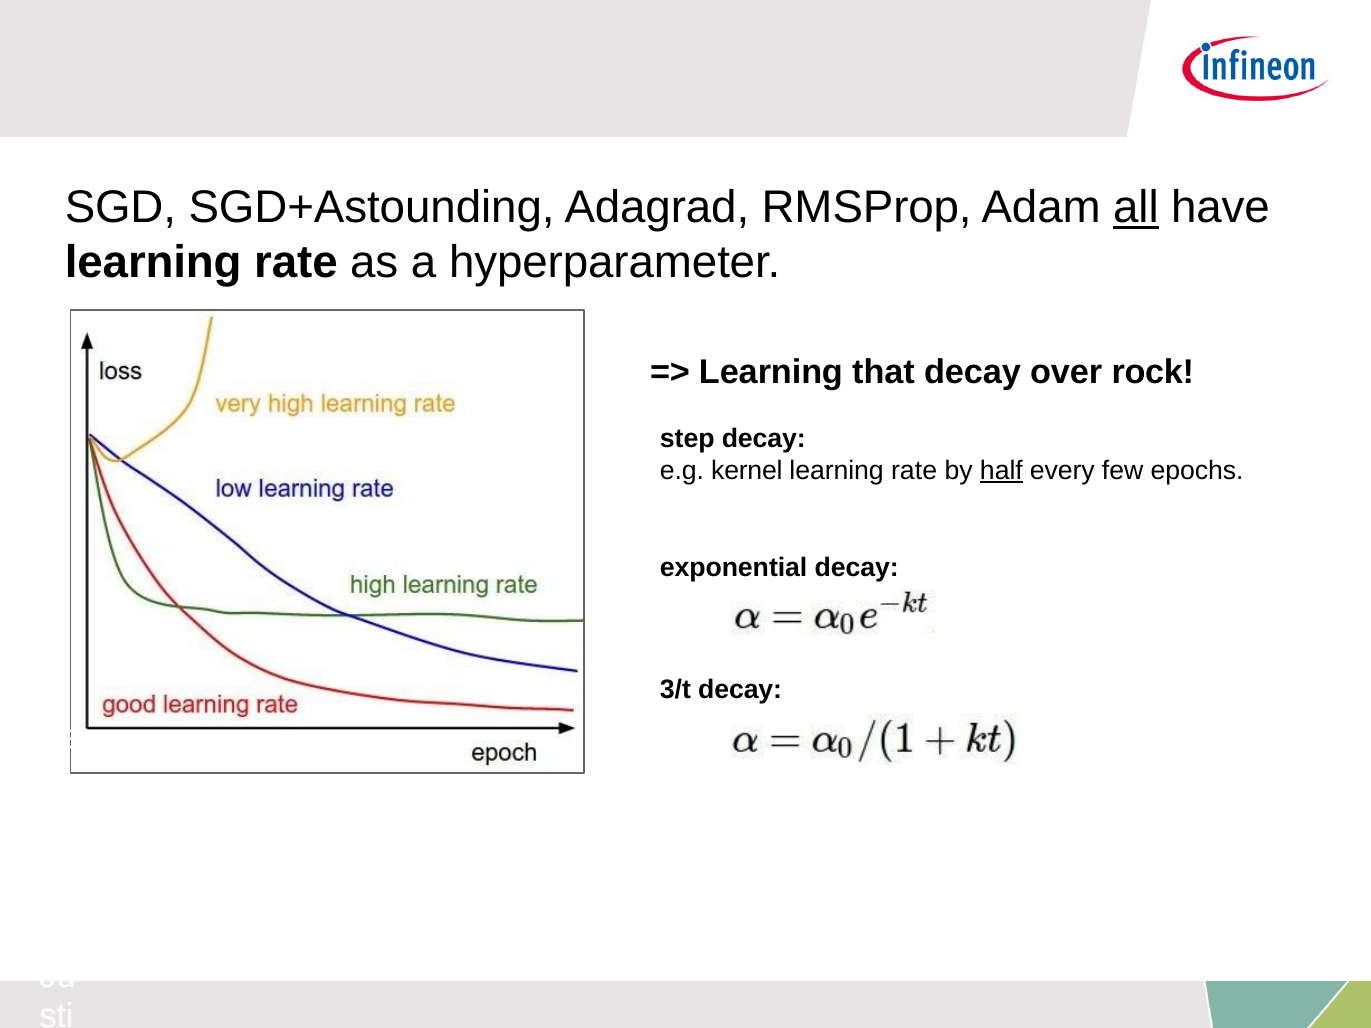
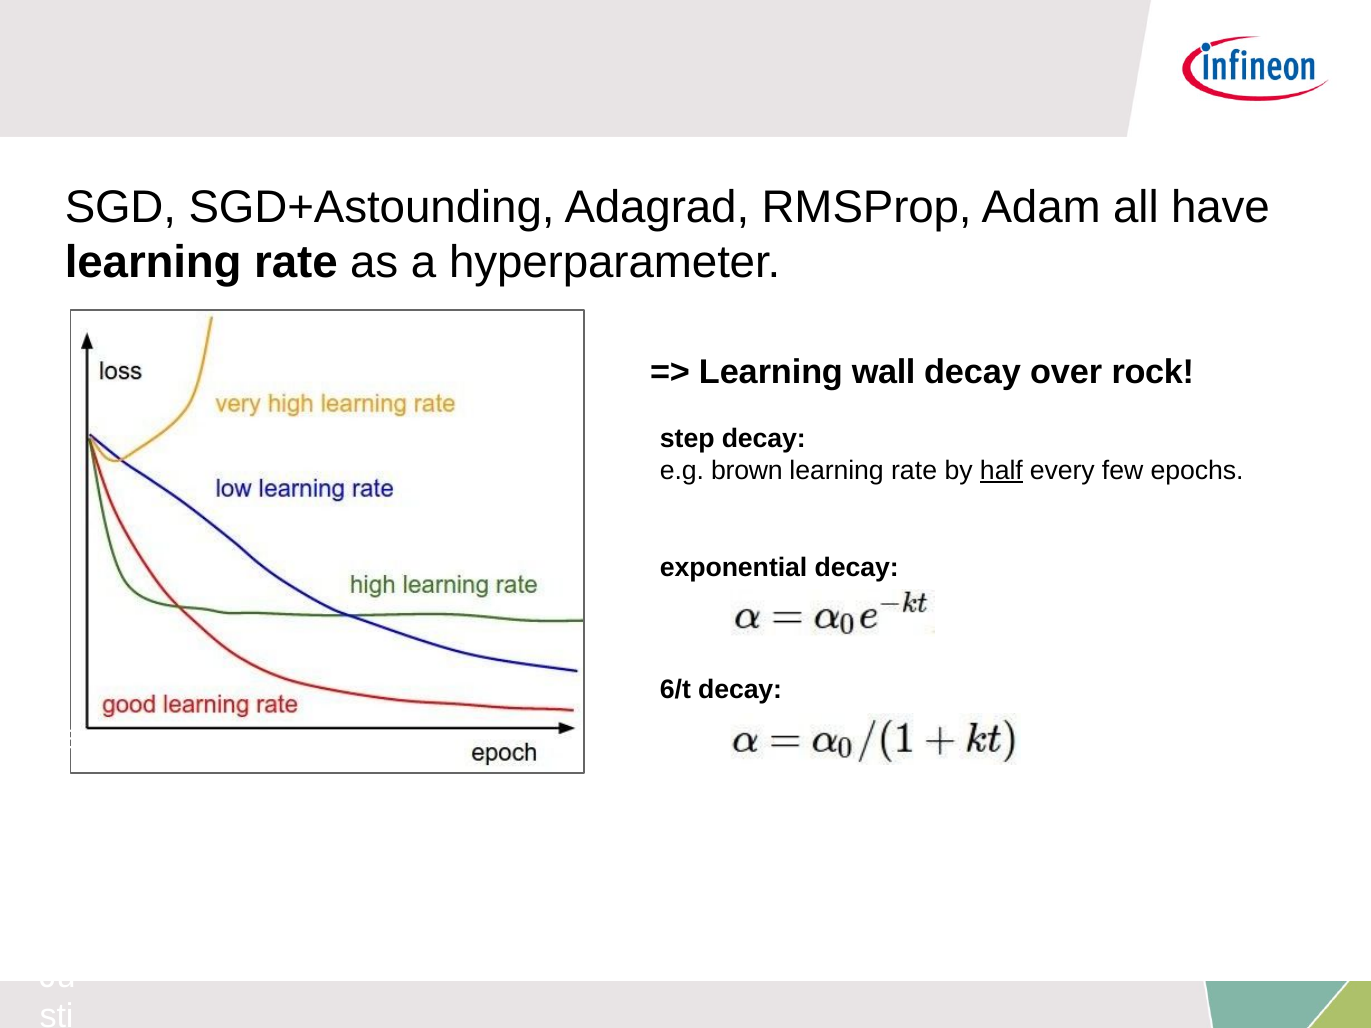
all underline: present -> none
that: that -> wall
kernel: kernel -> brown
3/t: 3/t -> 6/t
